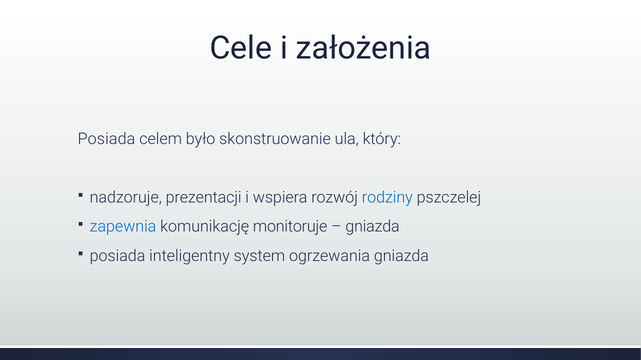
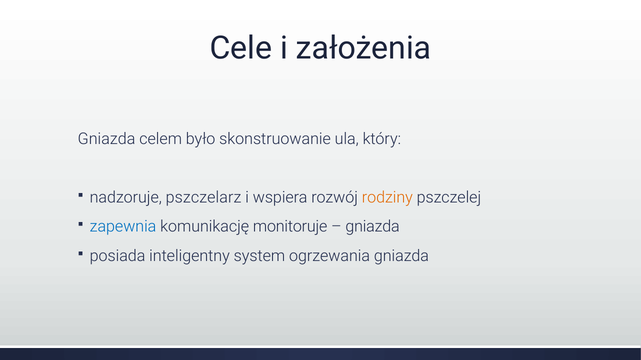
Posiada at (106, 139): Posiada -> Gniazda
prezentacji: prezentacji -> pszczelarz
rodziny colour: blue -> orange
